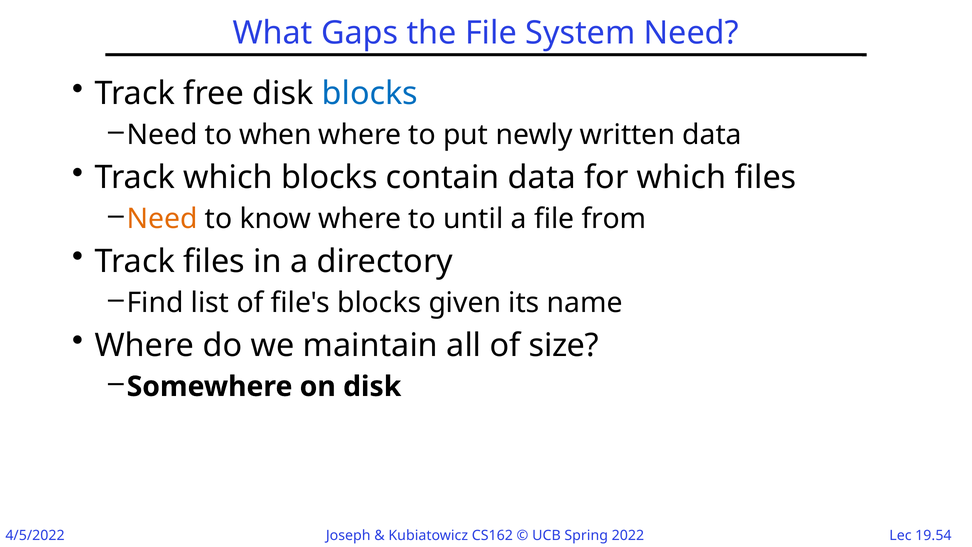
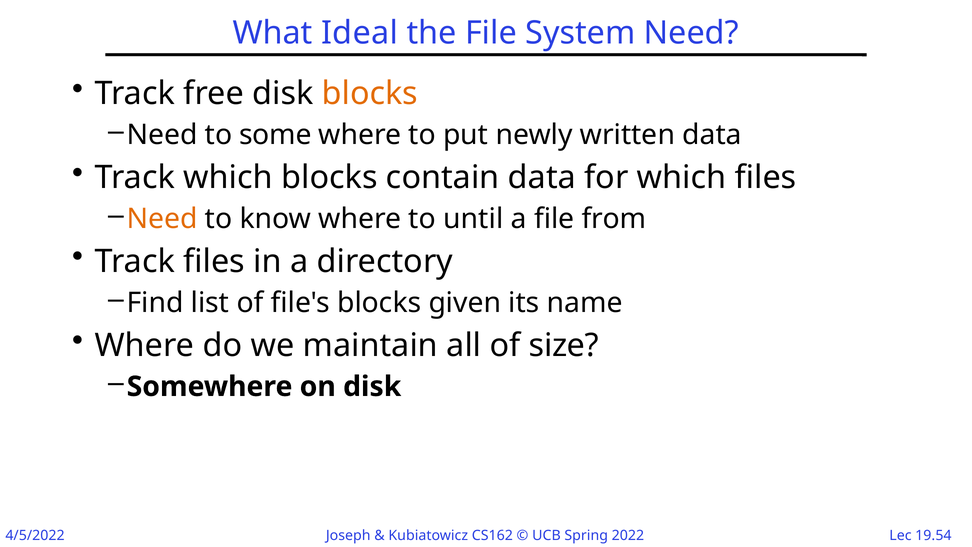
Gaps: Gaps -> Ideal
blocks at (370, 94) colour: blue -> orange
when: when -> some
